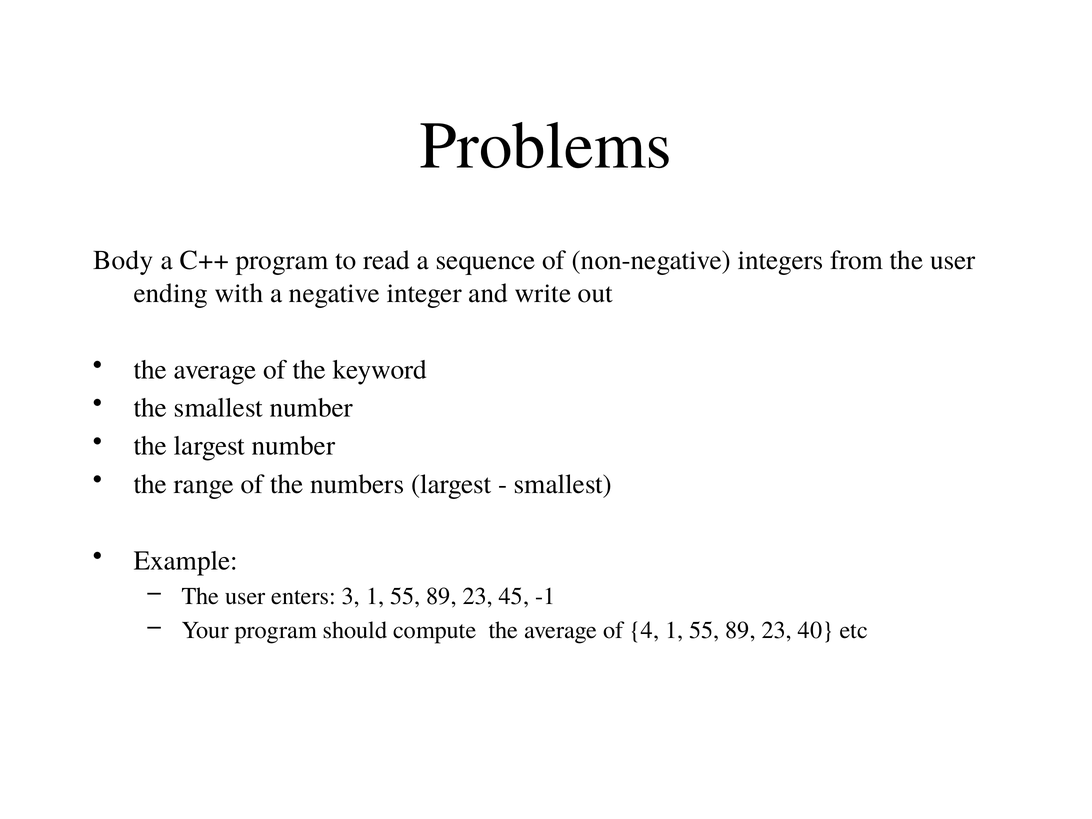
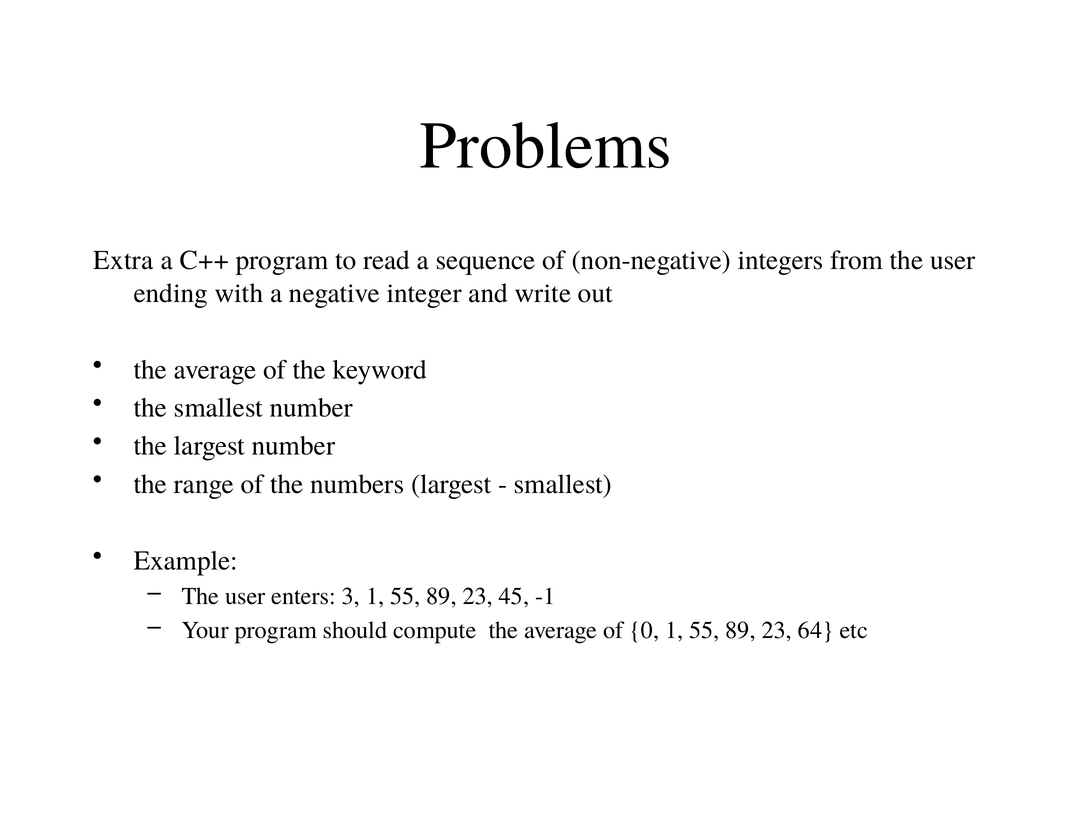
Body: Body -> Extra
4: 4 -> 0
40: 40 -> 64
